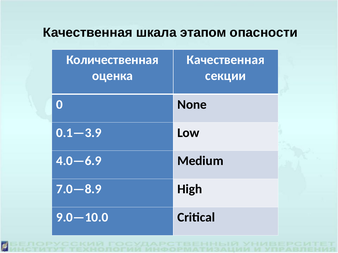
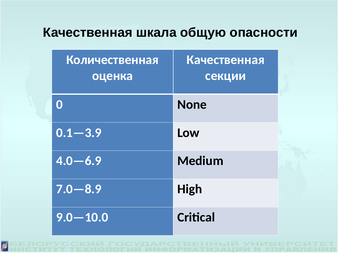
этапом: этапом -> общую
